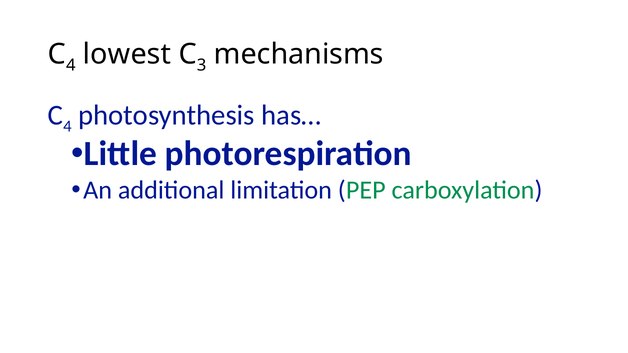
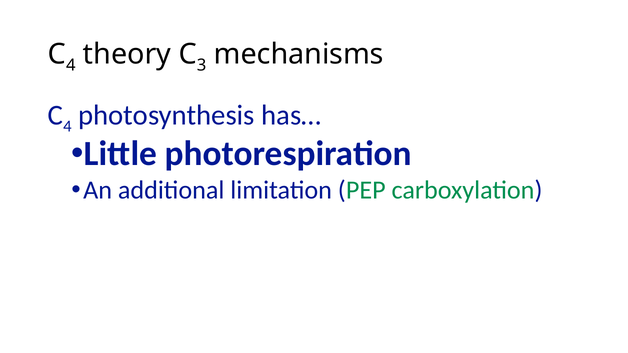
lowest: lowest -> theory
